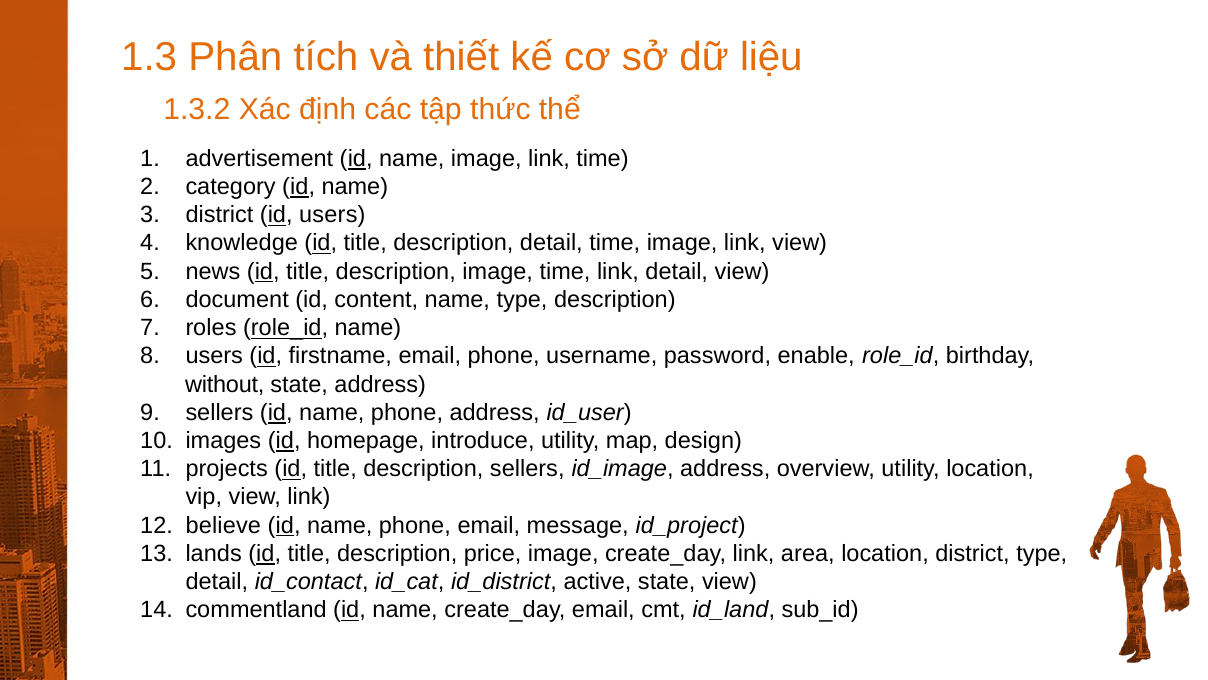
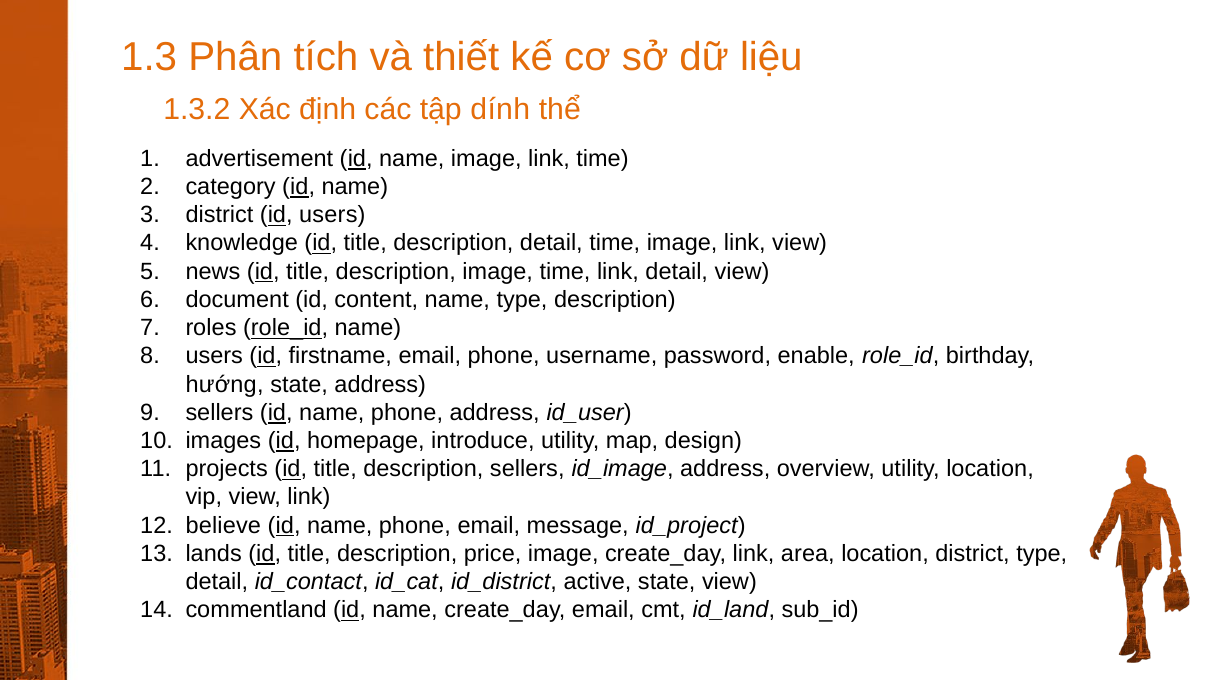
thức: thức -> dính
without: without -> hướng
